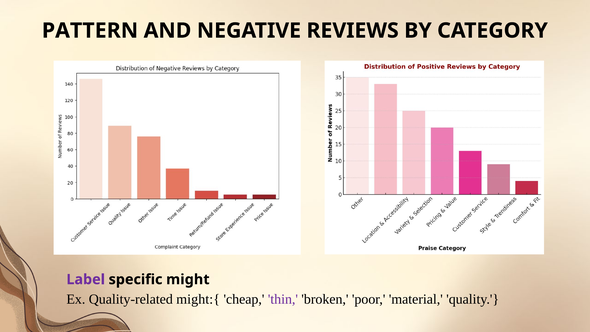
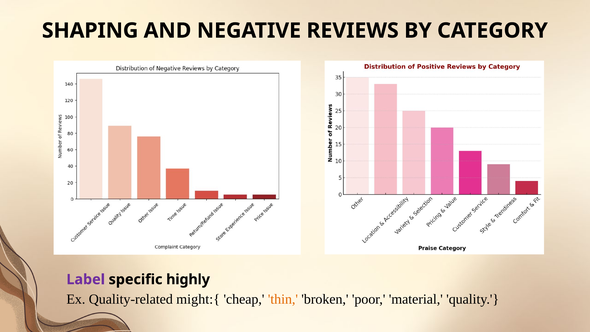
PATTERN: PATTERN -> SHAPING
might: might -> highly
thin colour: purple -> orange
